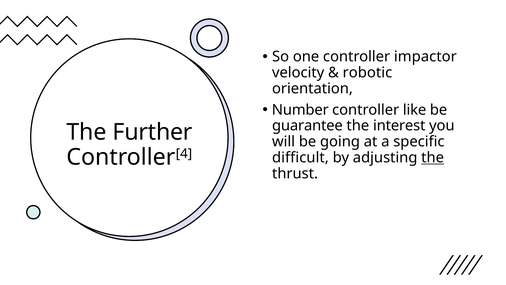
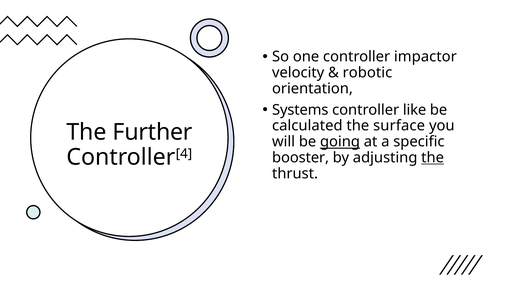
Number: Number -> Systems
guarantee: guarantee -> calculated
interest: interest -> surface
going underline: none -> present
difficult: difficult -> booster
